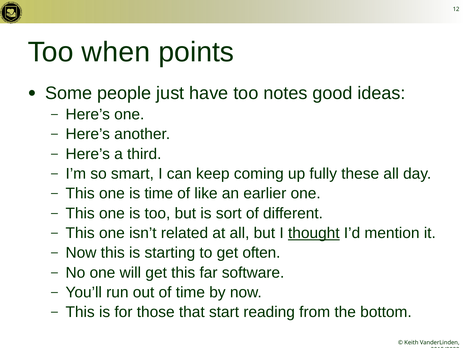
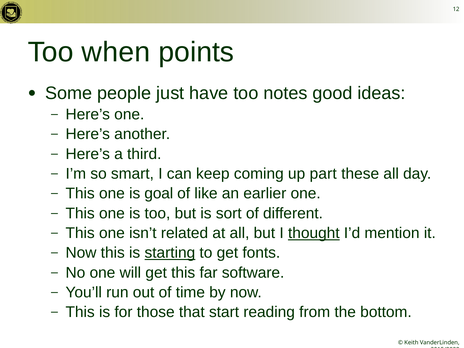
fully: fully -> part
is time: time -> goal
starting underline: none -> present
often: often -> fonts
